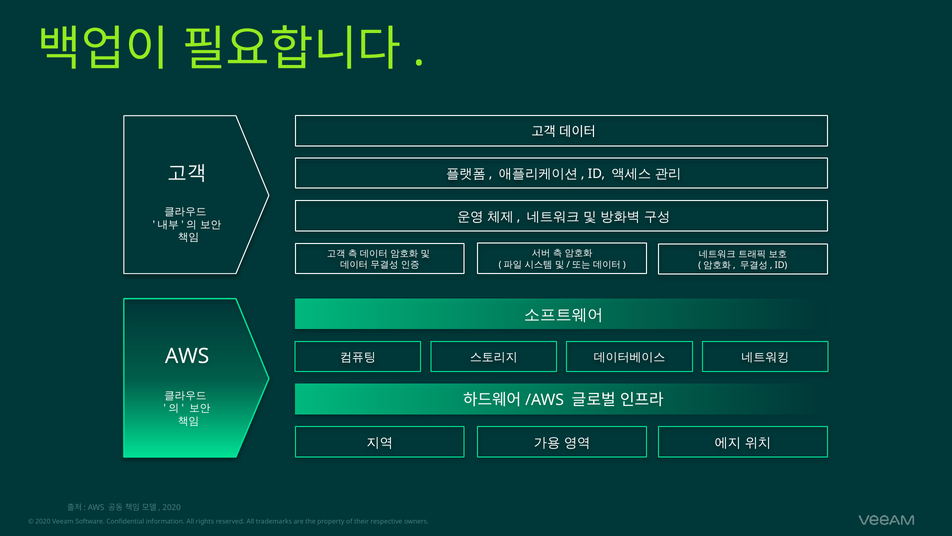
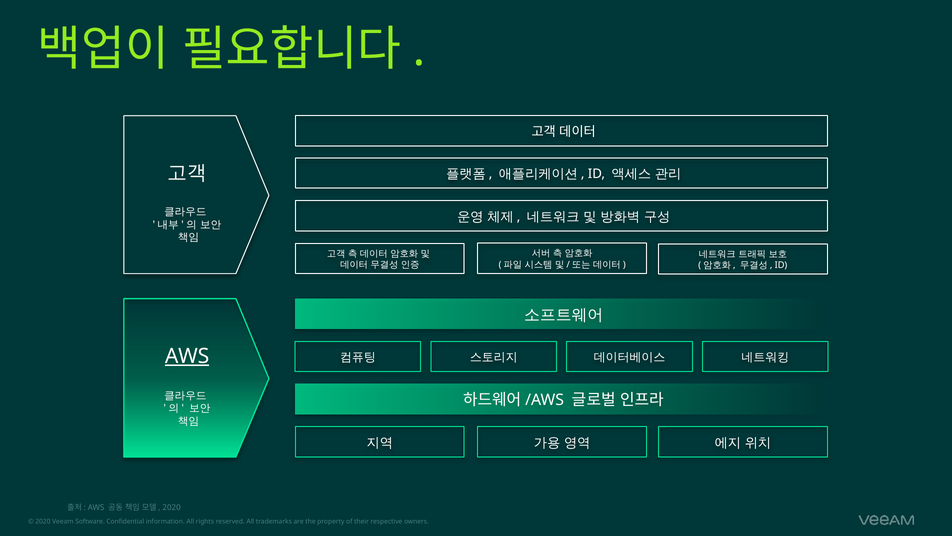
AWS at (187, 356) underline: none -> present
